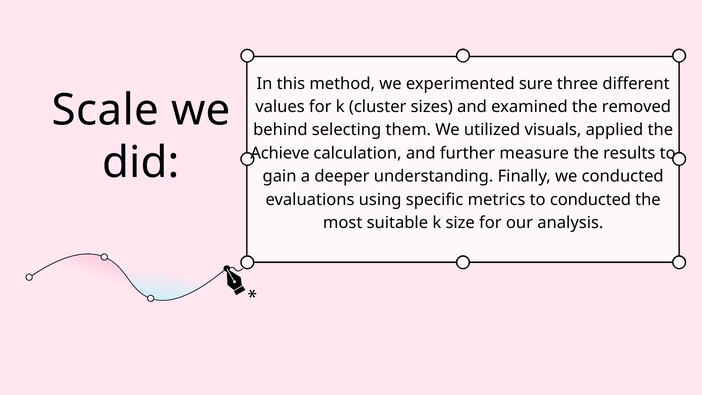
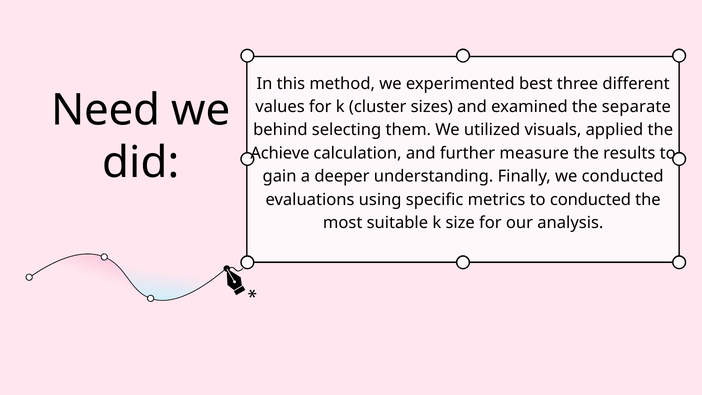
sure: sure -> best
Scale: Scale -> Need
removed: removed -> separate
